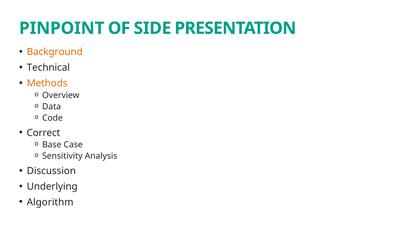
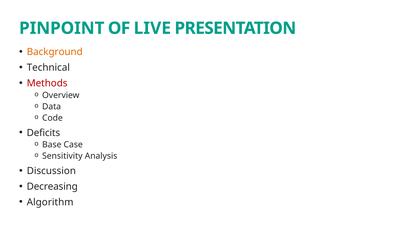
SIDE: SIDE -> LIVE
Methods colour: orange -> red
Correct: Correct -> Deficits
Underlying: Underlying -> Decreasing
